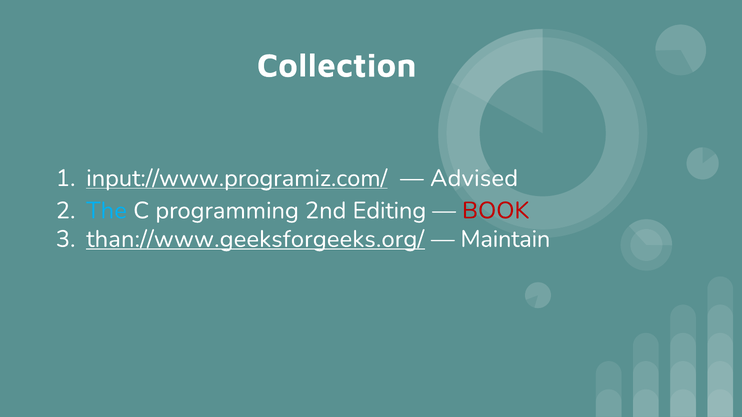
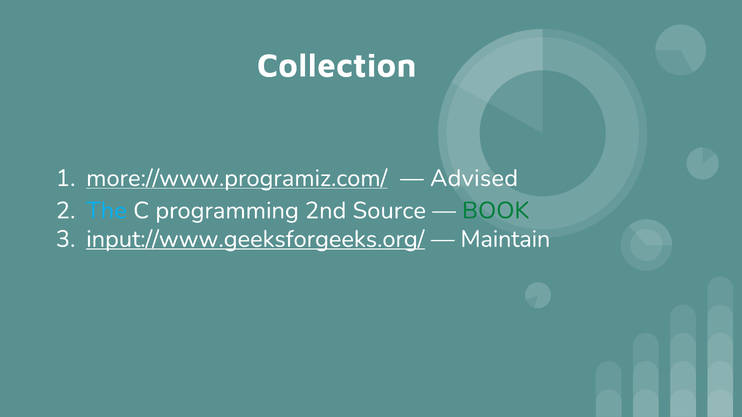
input://www.programiz.com/: input://www.programiz.com/ -> more://www.programiz.com/
Editing: Editing -> Source
BOOK colour: red -> green
than://www.geeksforgeeks.org/: than://www.geeksforgeeks.org/ -> input://www.geeksforgeeks.org/
